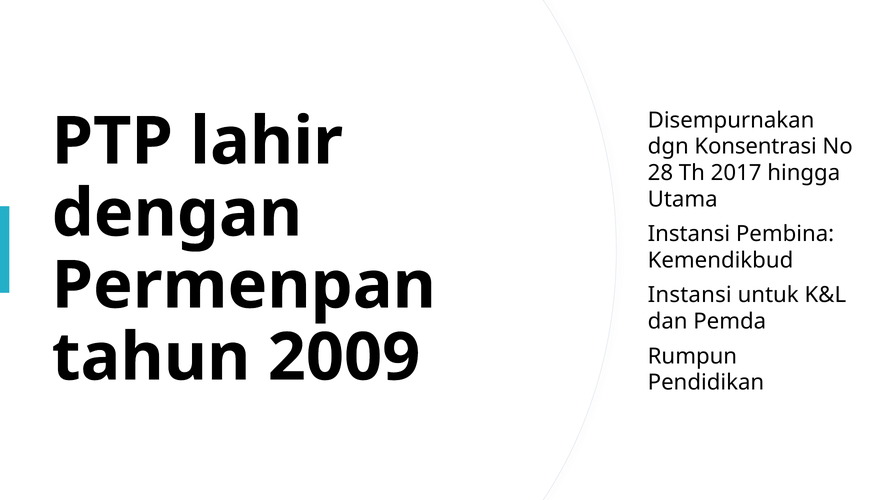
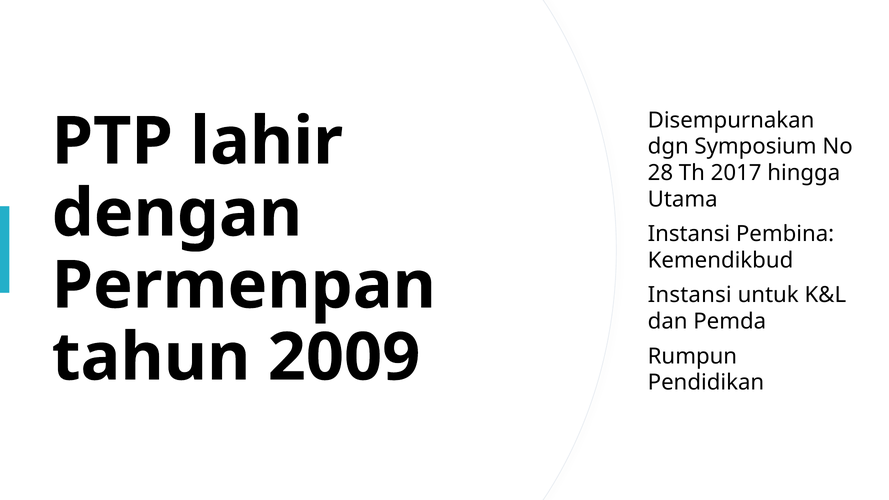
Konsentrasi: Konsentrasi -> Symposium
